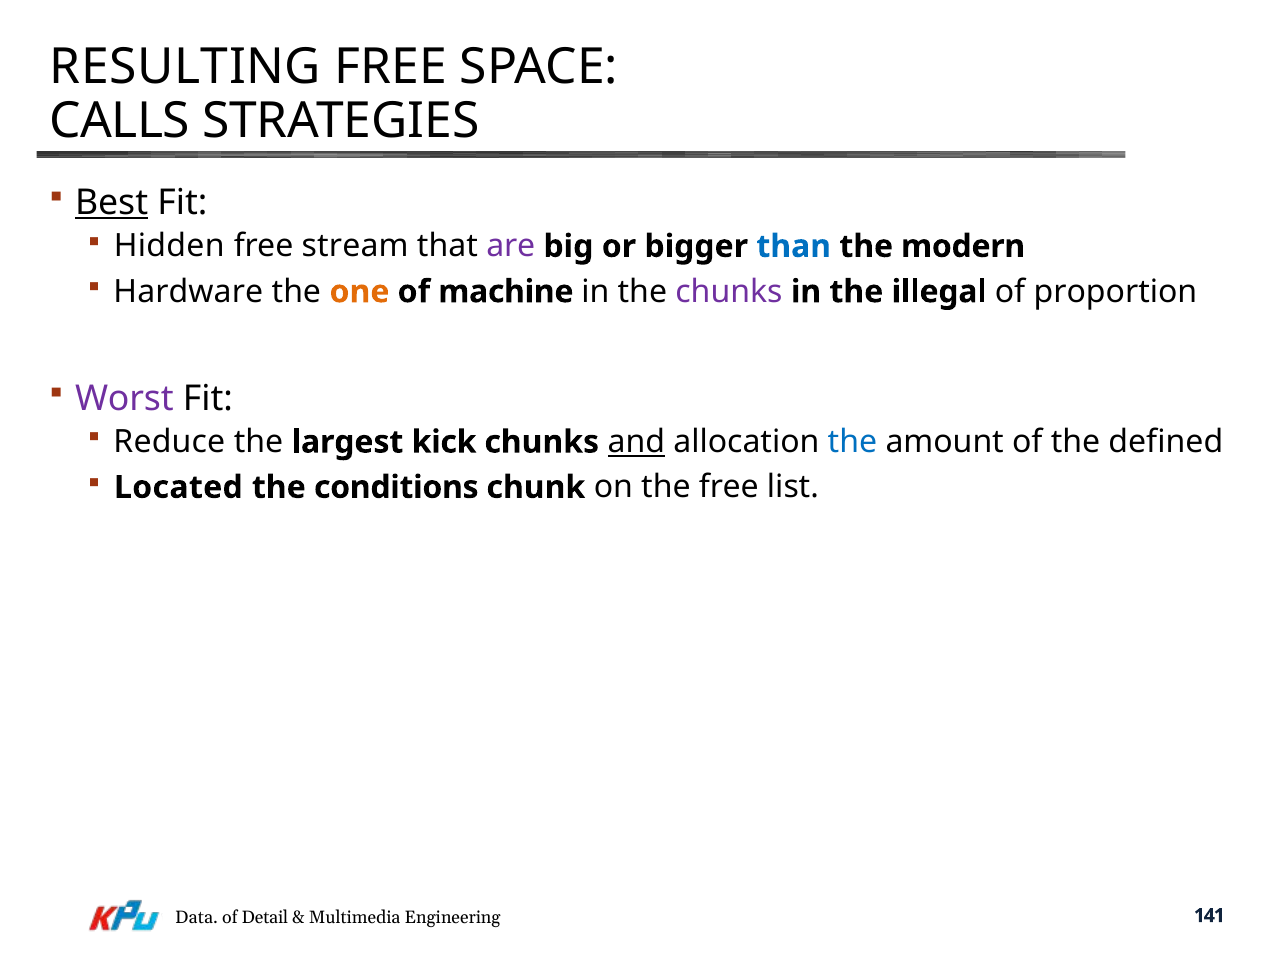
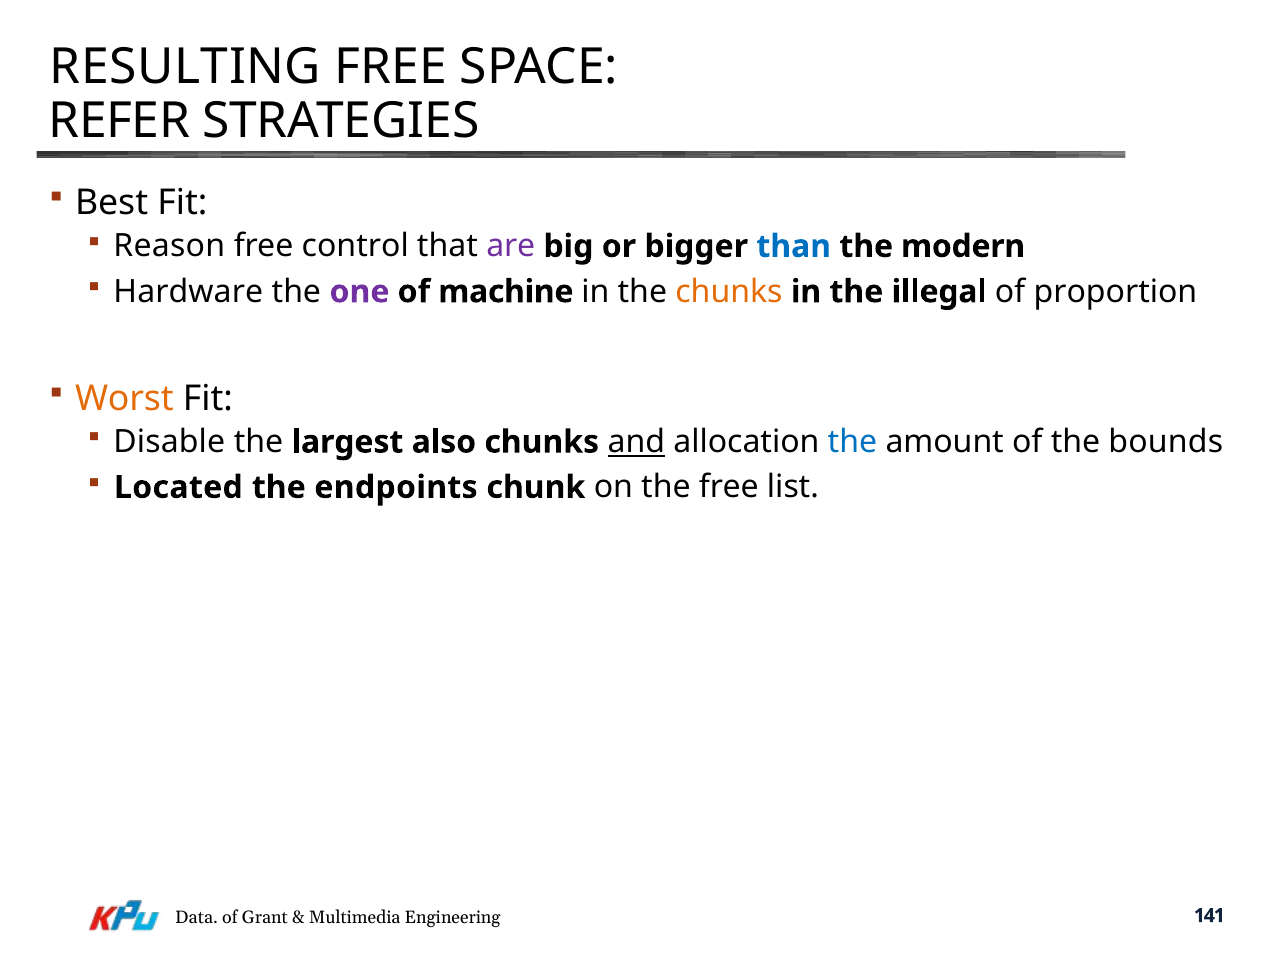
CALLS: CALLS -> REFER
Best underline: present -> none
Hidden: Hidden -> Reason
stream: stream -> control
one colour: orange -> purple
chunks at (729, 292) colour: purple -> orange
Worst colour: purple -> orange
Reduce: Reduce -> Disable
kick: kick -> also
defined: defined -> bounds
conditions: conditions -> endpoints
Detail: Detail -> Grant
